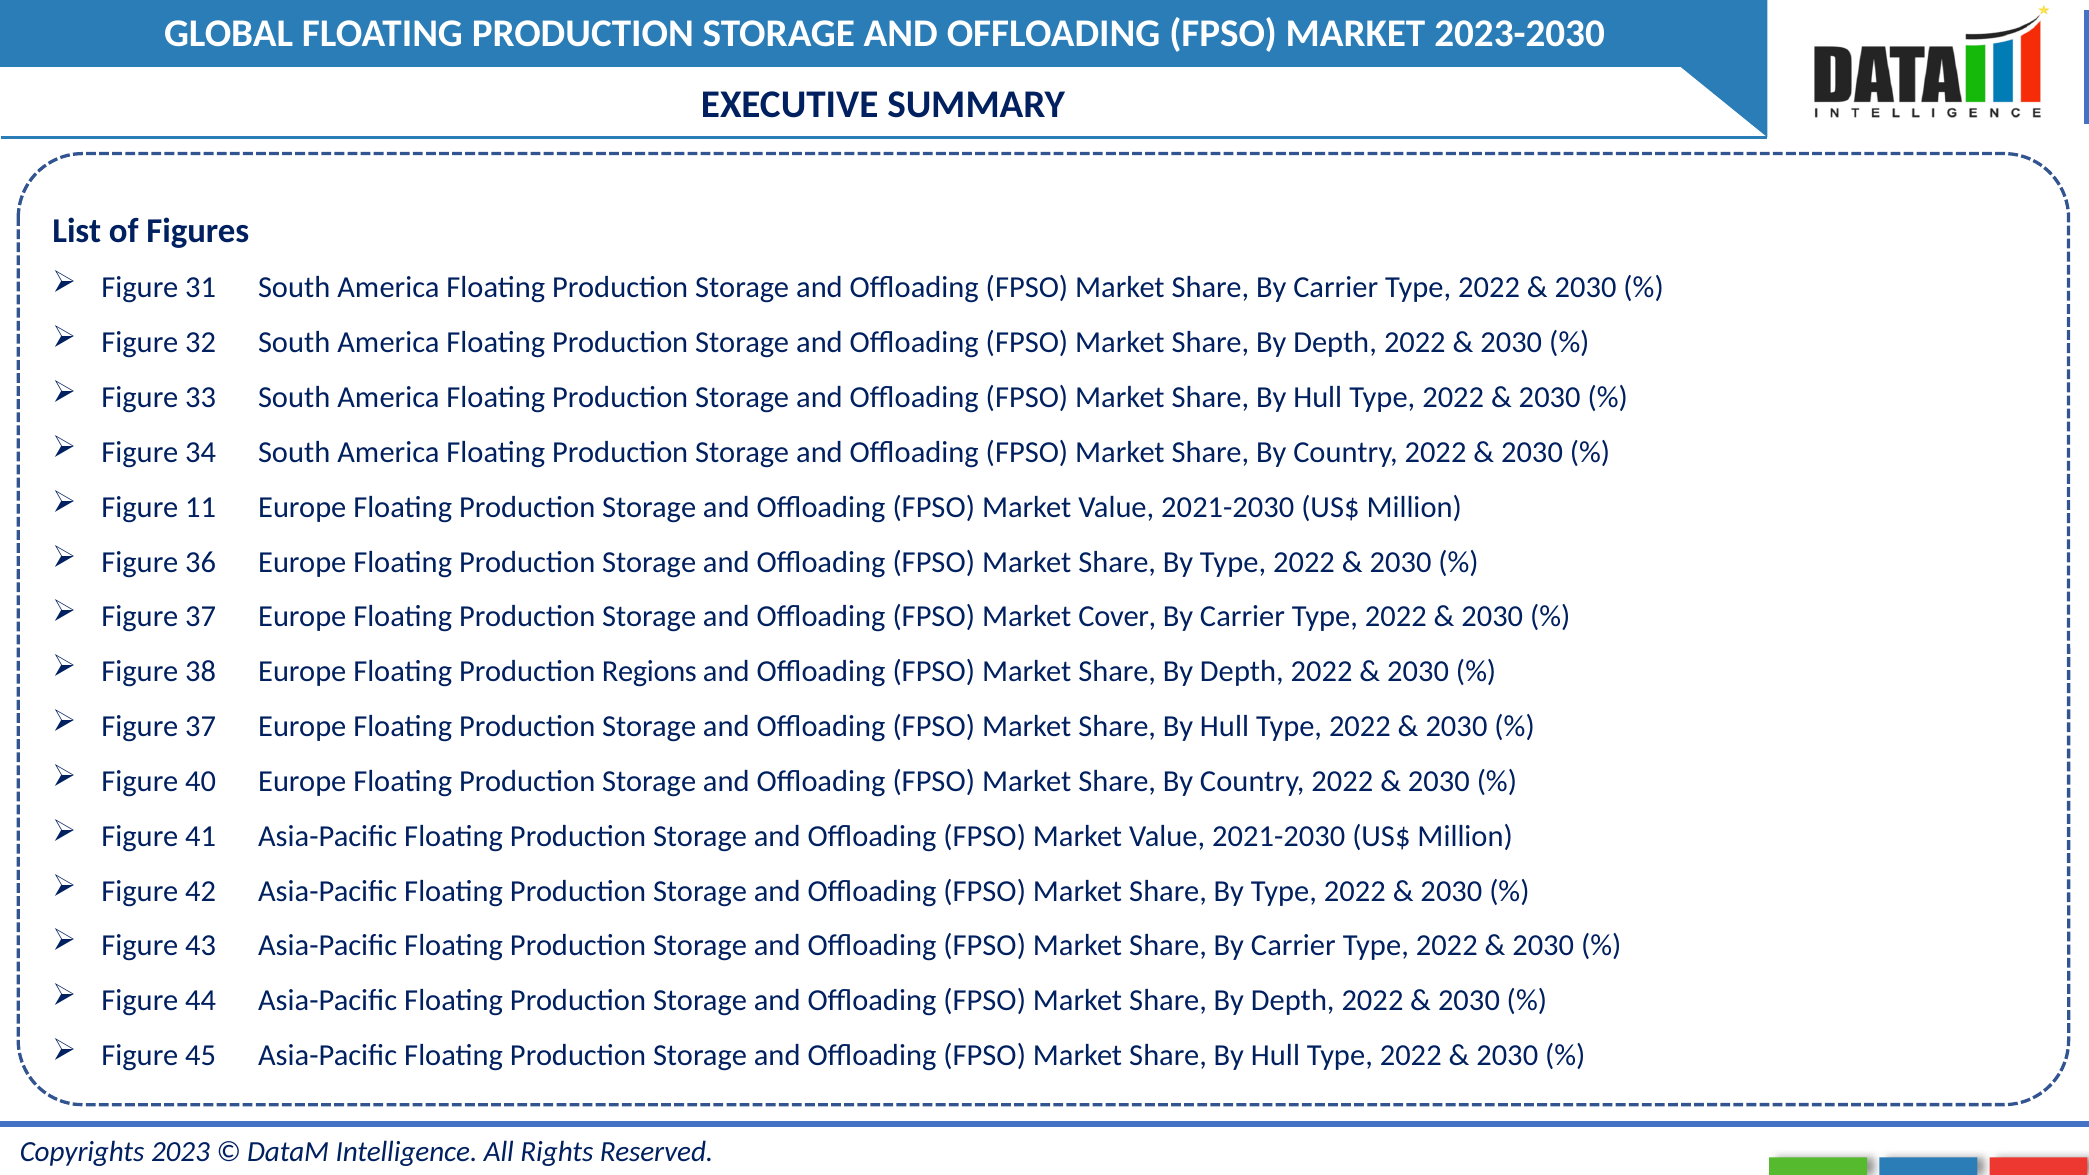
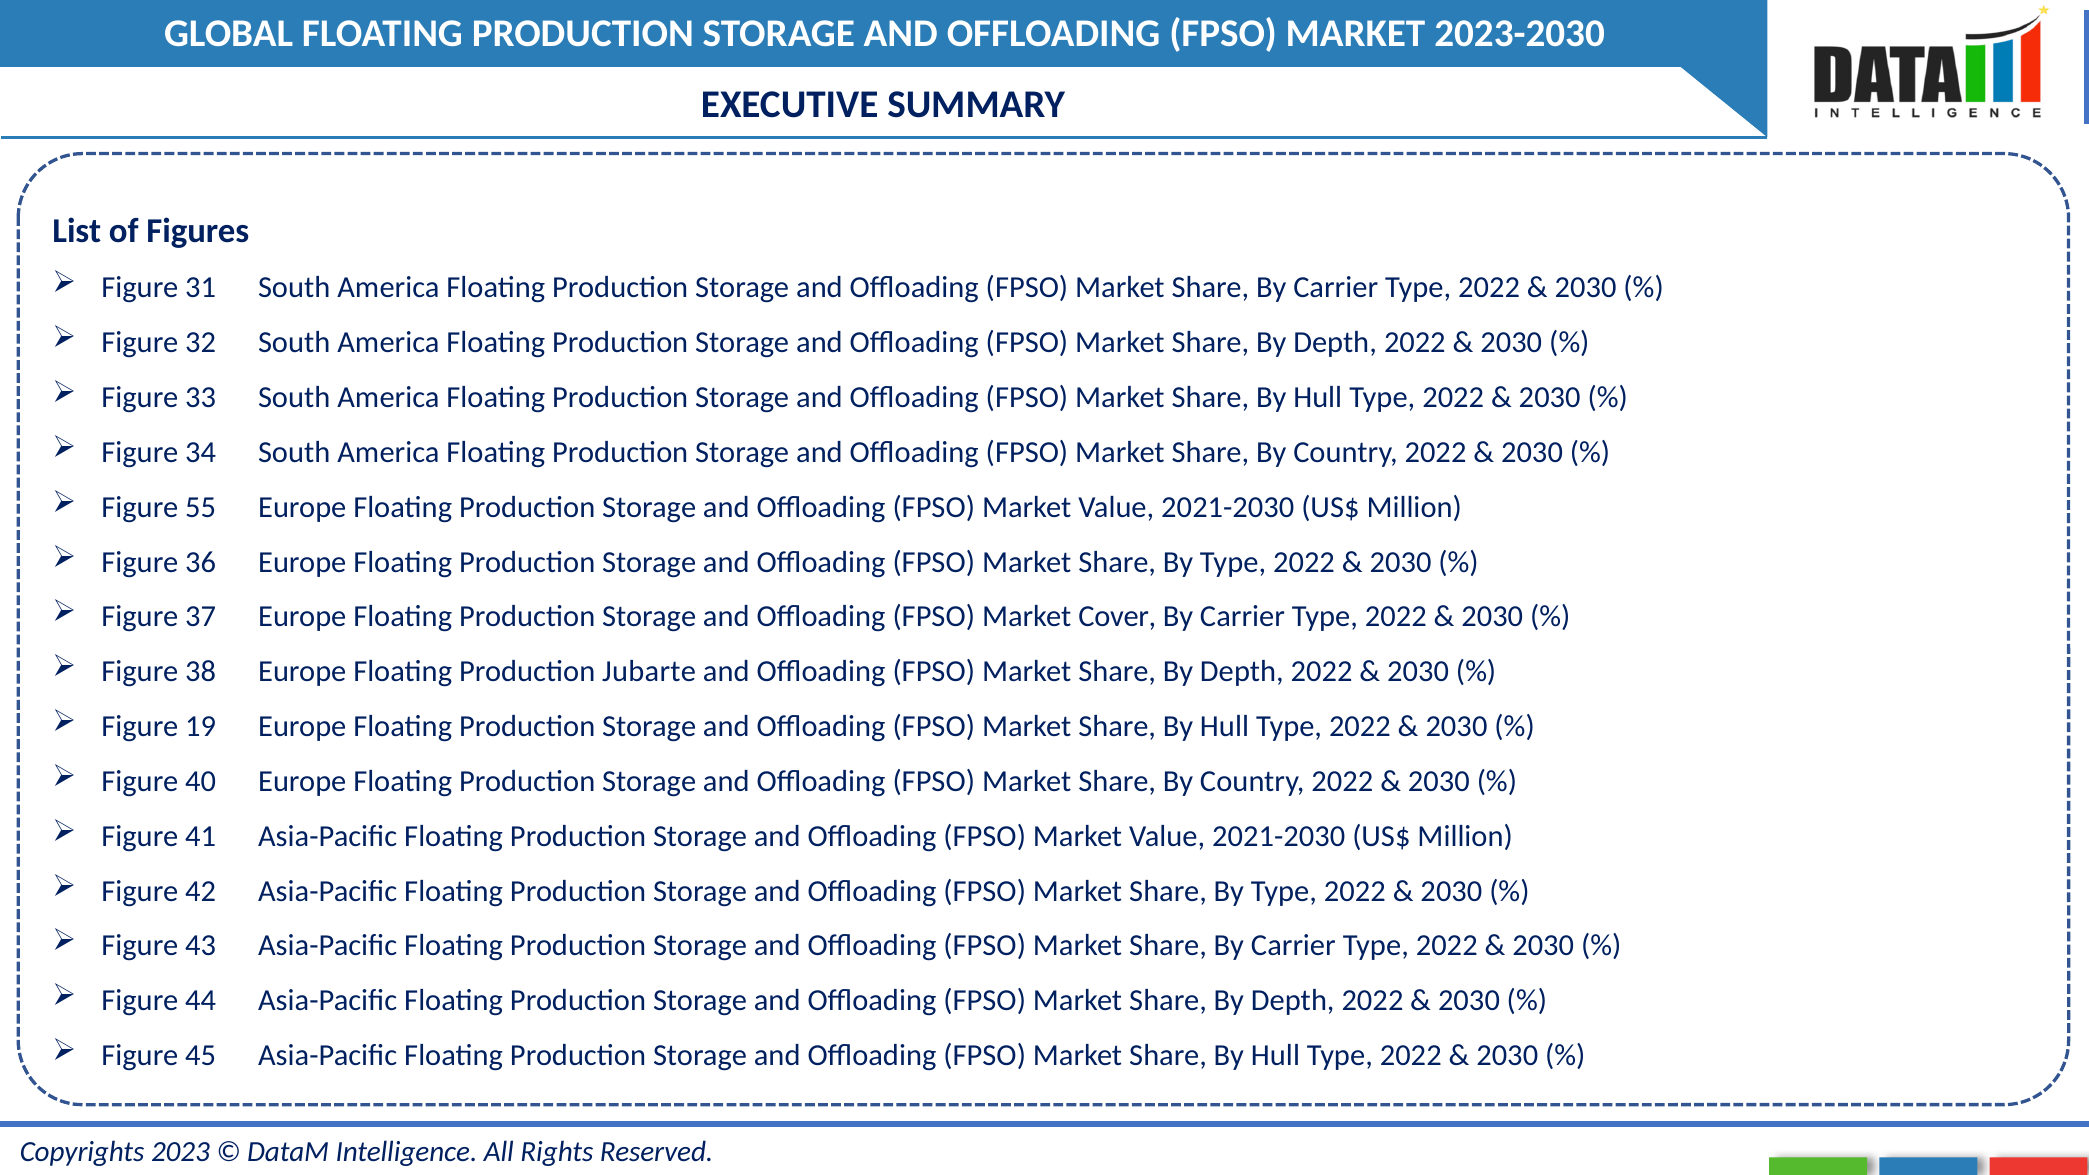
11: 11 -> 55
Regions: Regions -> Jubarte
37 at (201, 726): 37 -> 19
